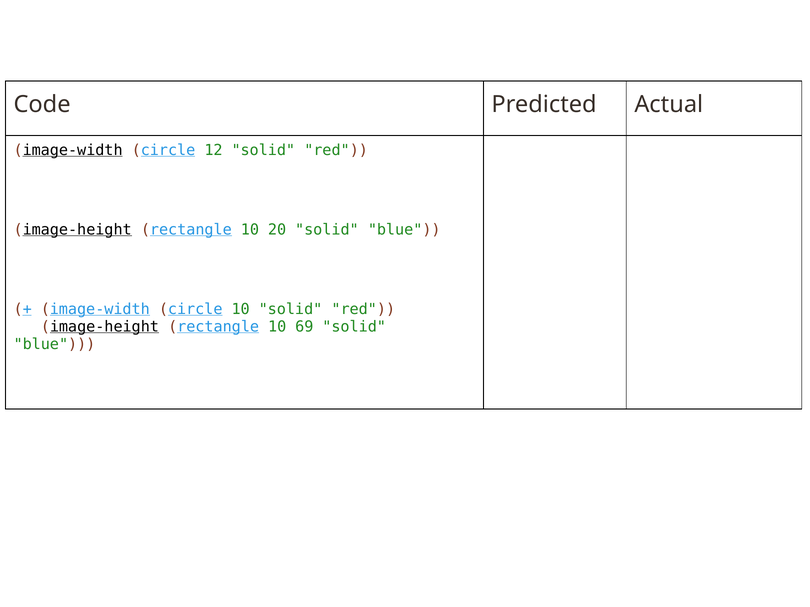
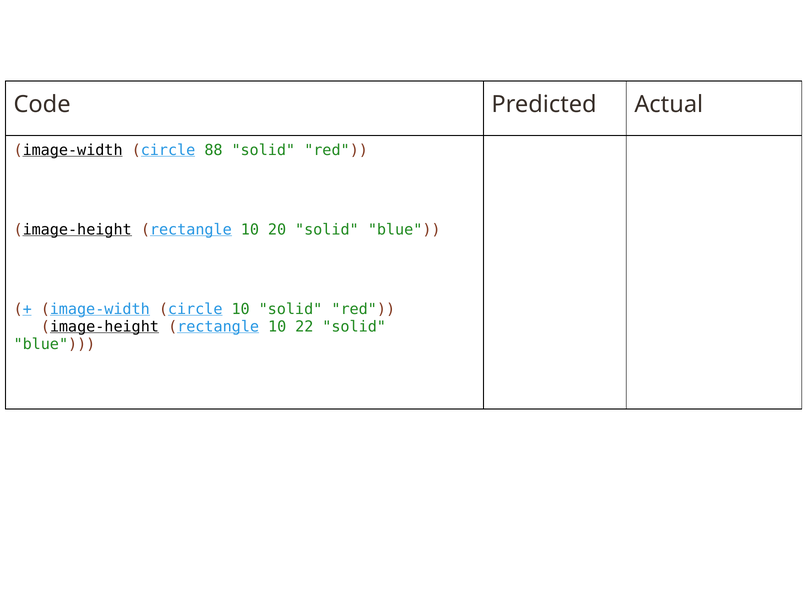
12: 12 -> 88
69: 69 -> 22
